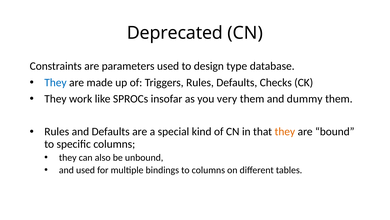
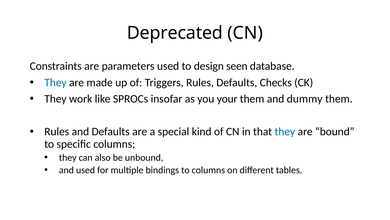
type: type -> seen
very: very -> your
they at (285, 131) colour: orange -> blue
